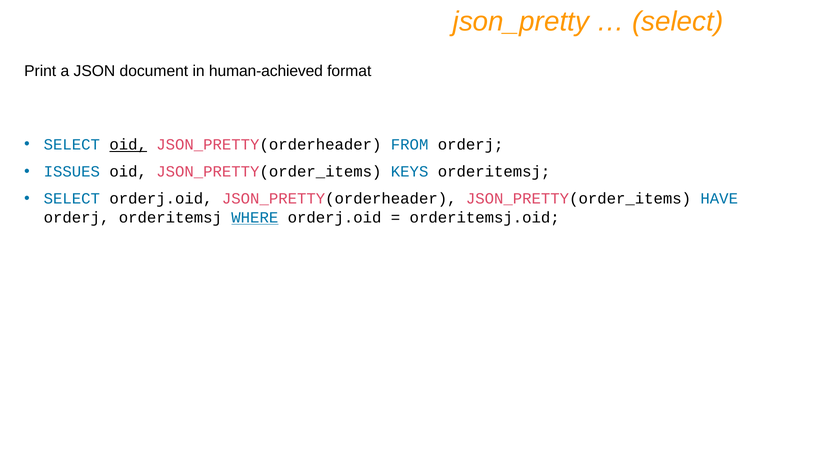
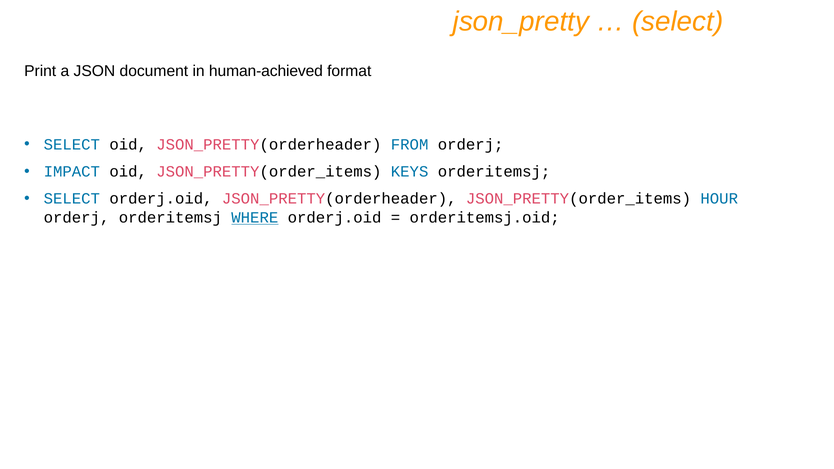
oid at (128, 145) underline: present -> none
ISSUES: ISSUES -> IMPACT
HAVE: HAVE -> HOUR
